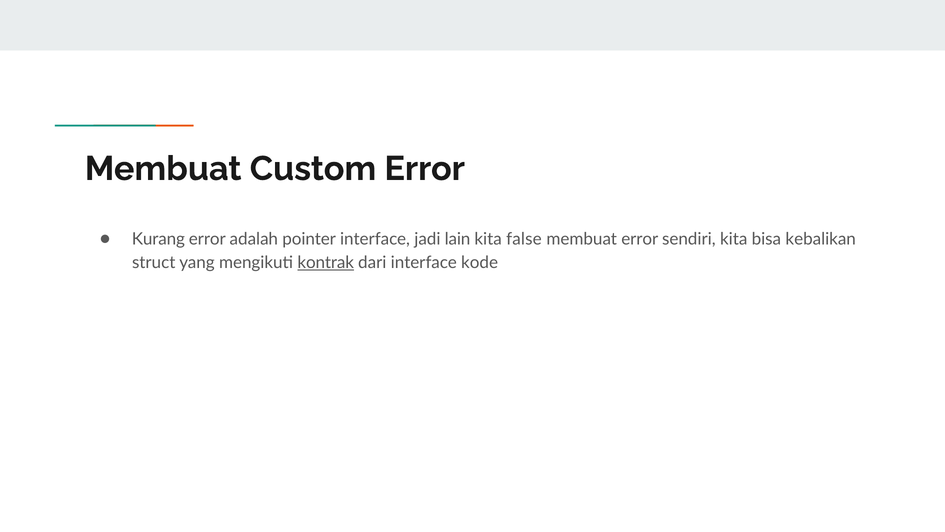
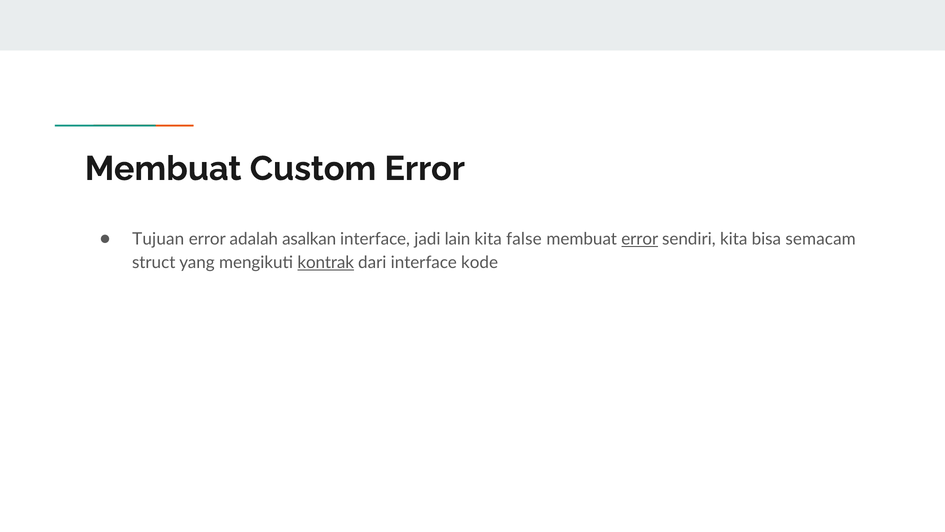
Kurang: Kurang -> Tujuan
pointer: pointer -> asalkan
error at (640, 239) underline: none -> present
kebalikan: kebalikan -> semacam
